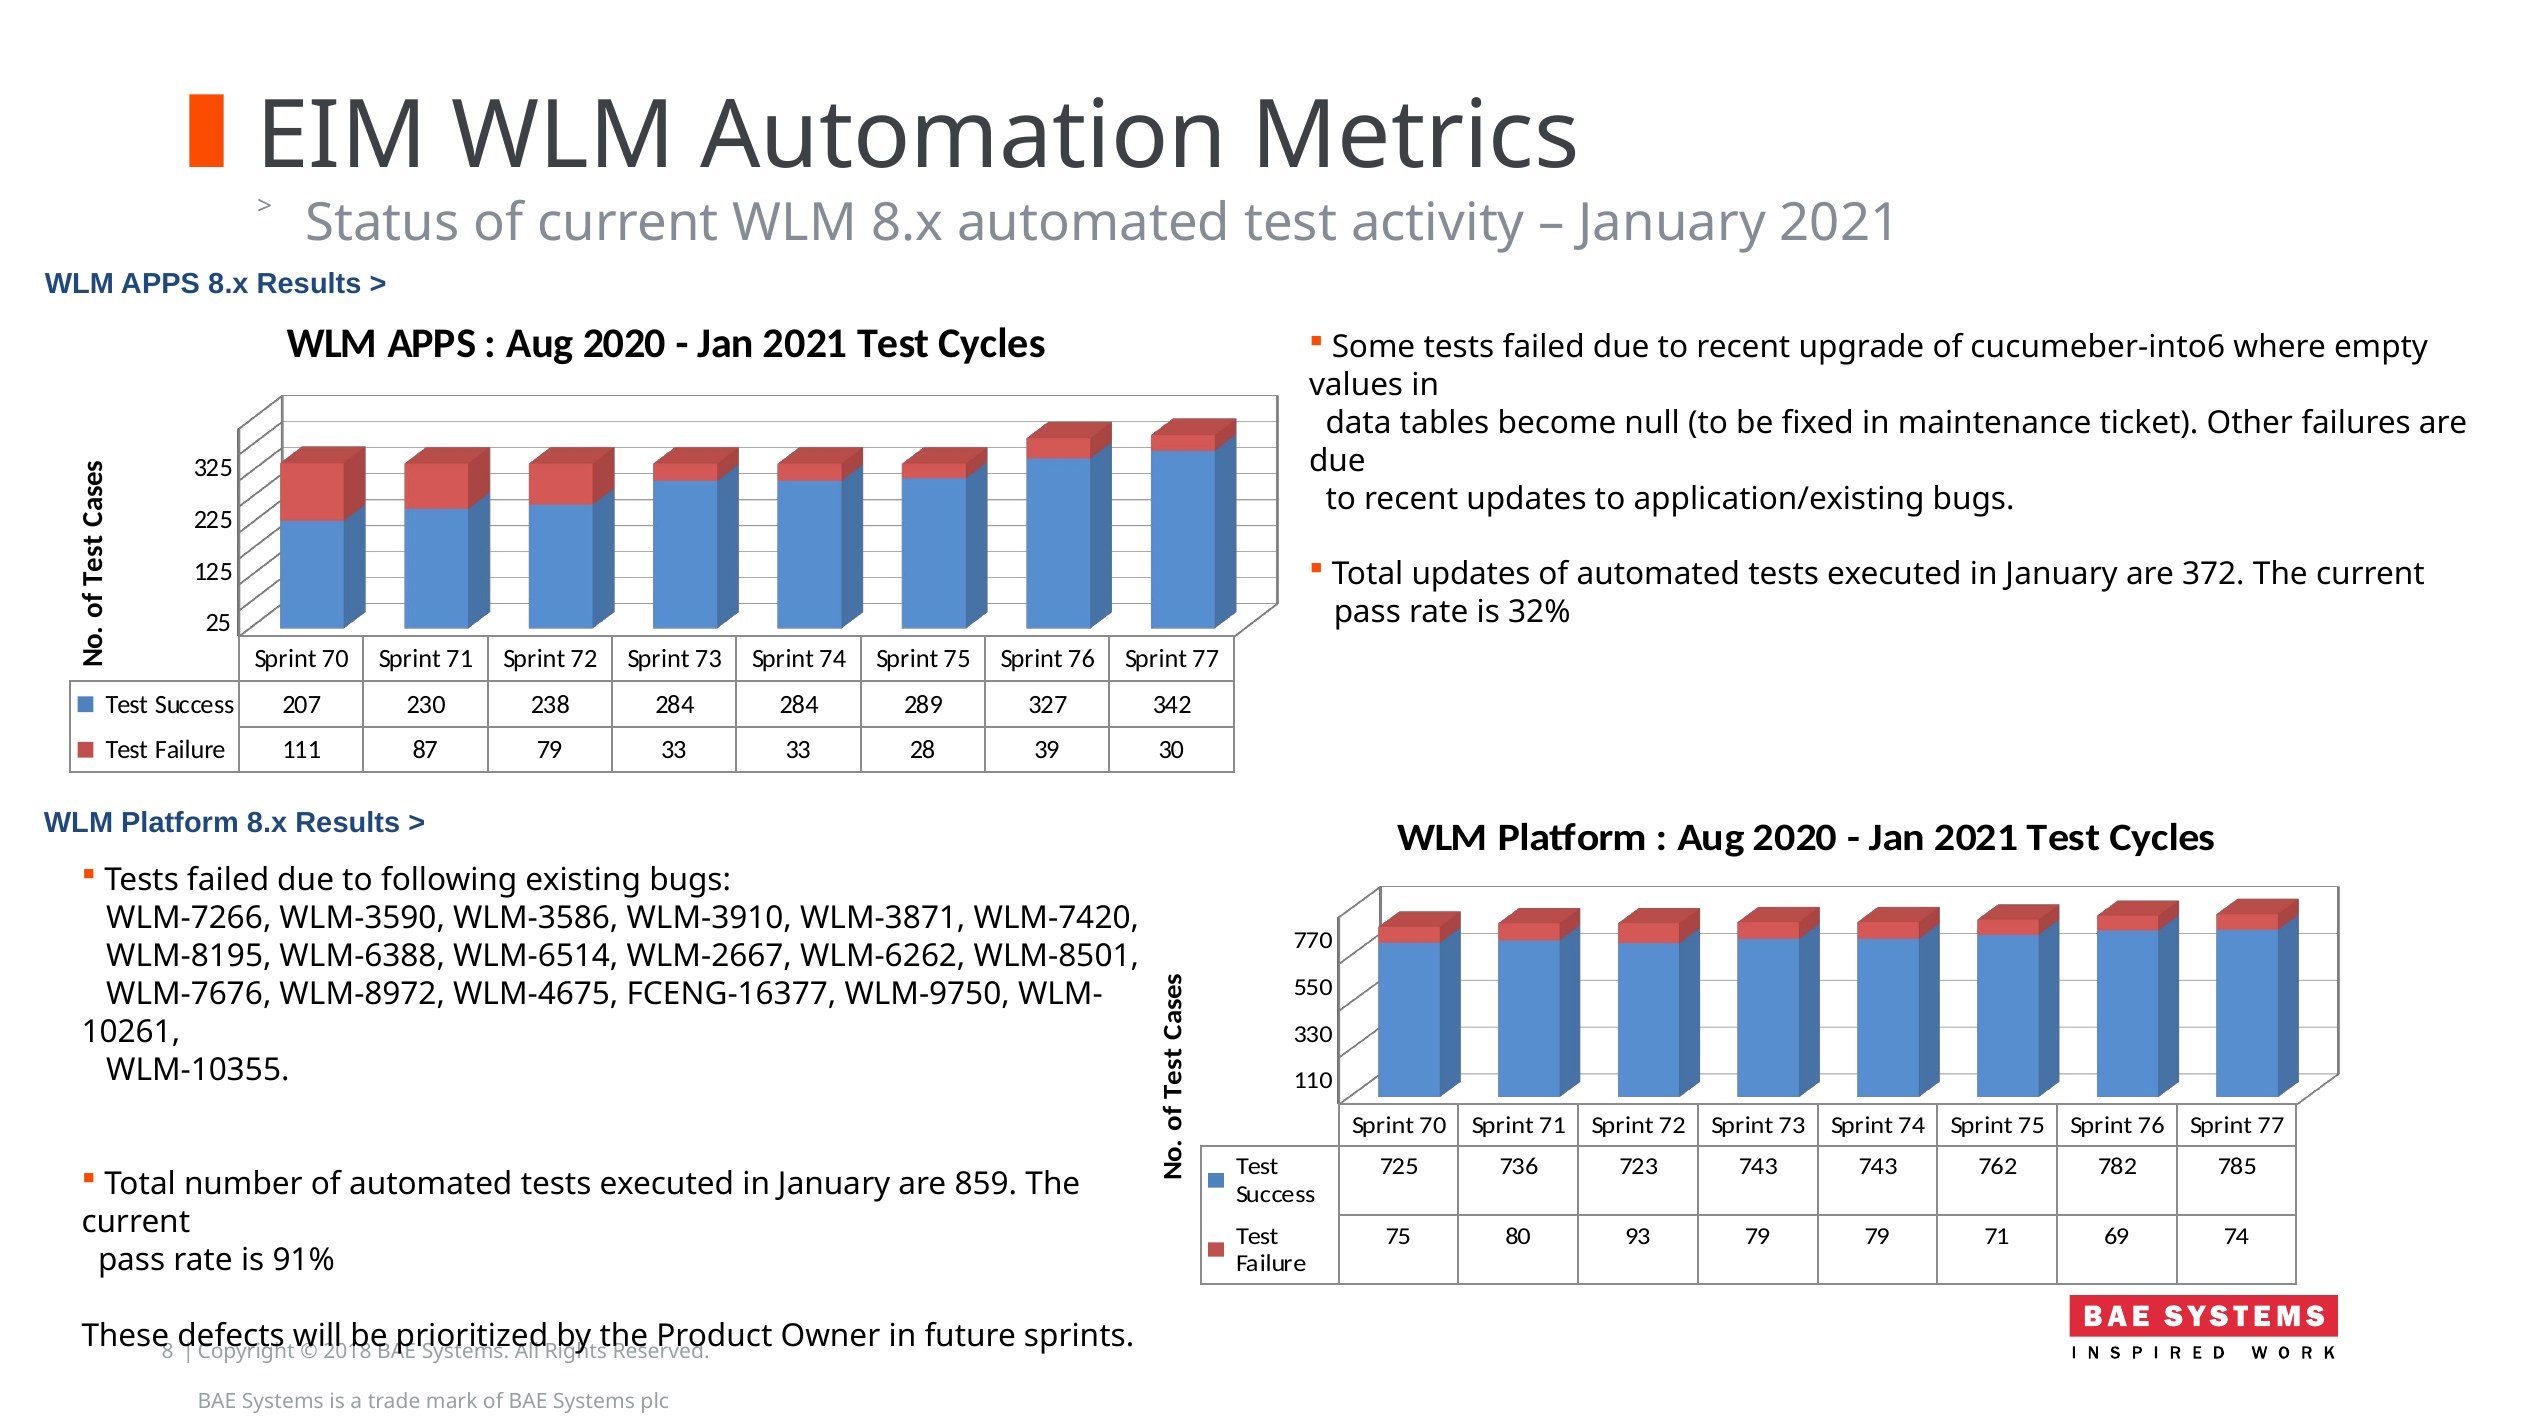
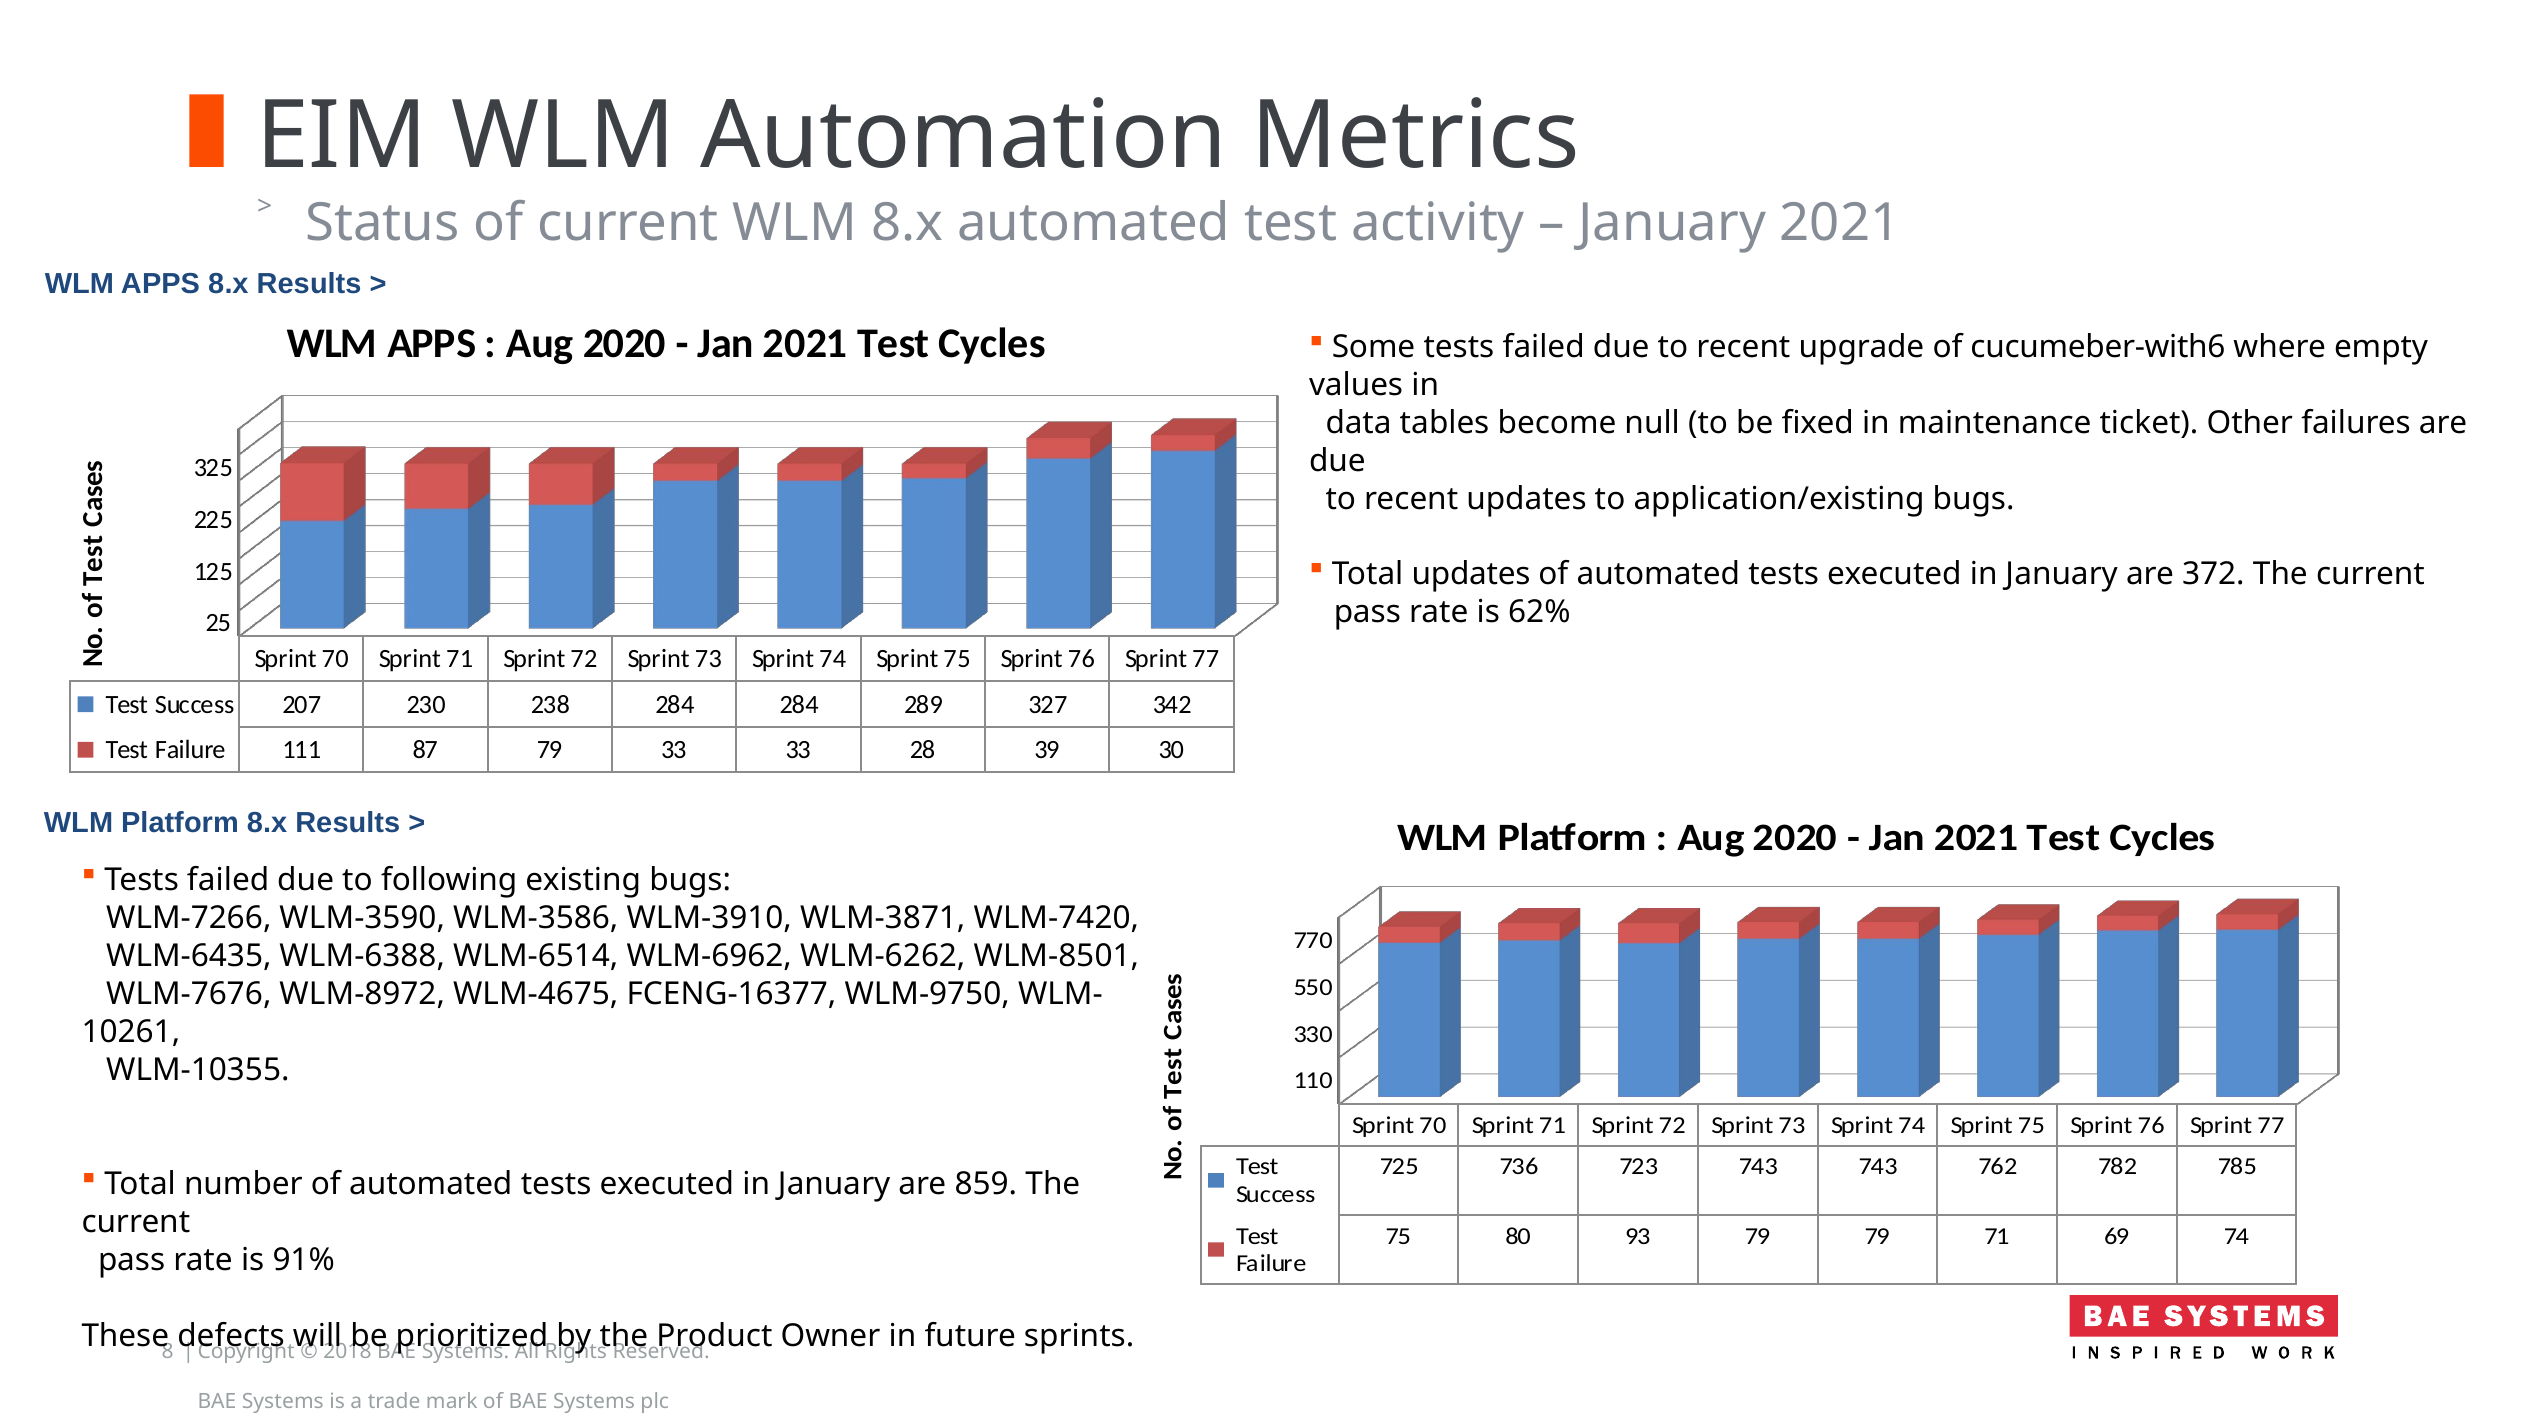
cucumeber-into6: cucumeber-into6 -> cucumeber-with6
32%: 32% -> 62%
WLM-8195: WLM-8195 -> WLM-6435
WLM-2667: WLM-2667 -> WLM-6962
